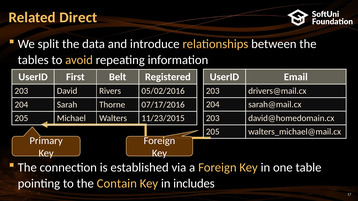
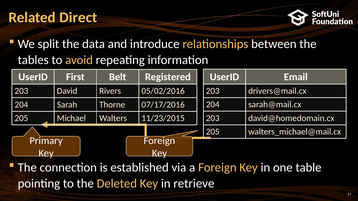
Contain: Contain -> Deleted
includes: includes -> retrieve
